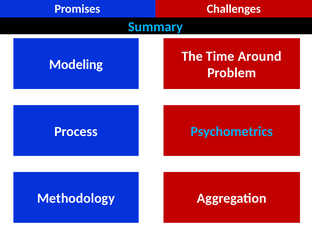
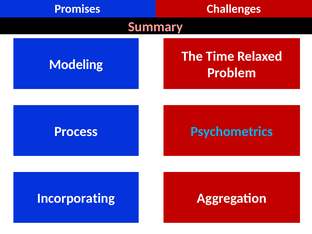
Summary colour: light blue -> pink
Around: Around -> Relaxed
Methodology: Methodology -> Incorporating
